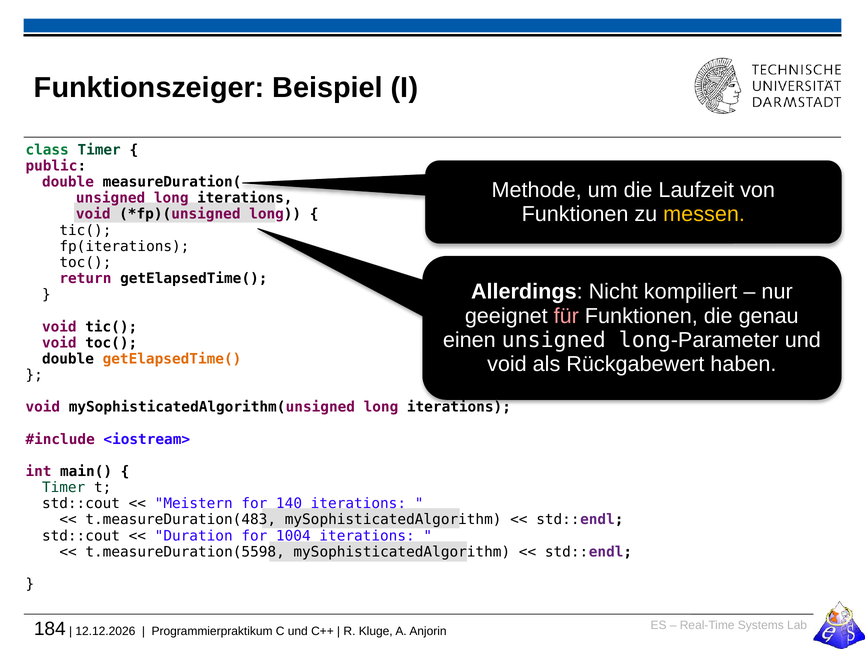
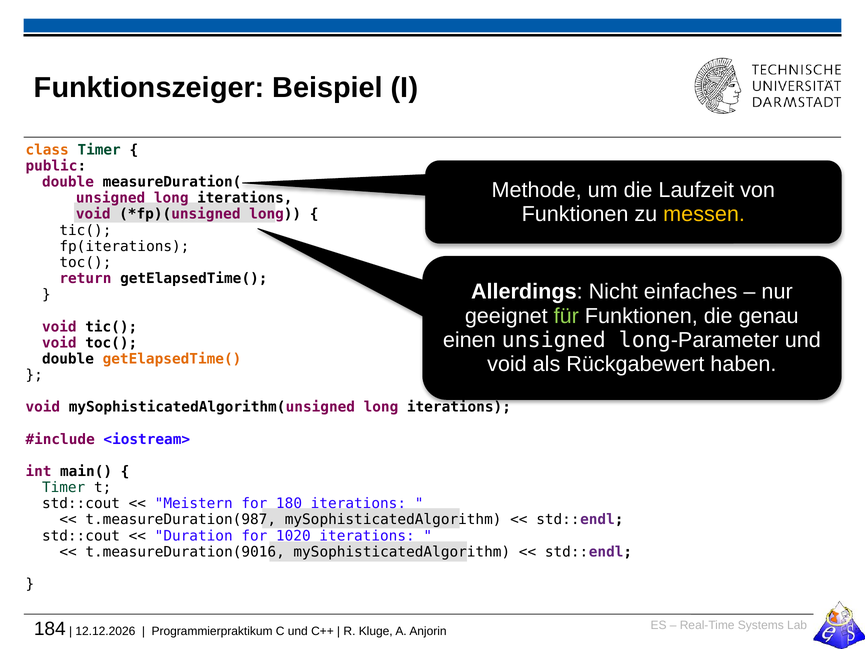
class colour: green -> orange
kompiliert: kompiliert -> einfaches
für colour: pink -> light green
140: 140 -> 180
t.measureDuration(483: t.measureDuration(483 -> t.measureDuration(987
1004: 1004 -> 1020
t.measureDuration(5598: t.measureDuration(5598 -> t.measureDuration(9016
